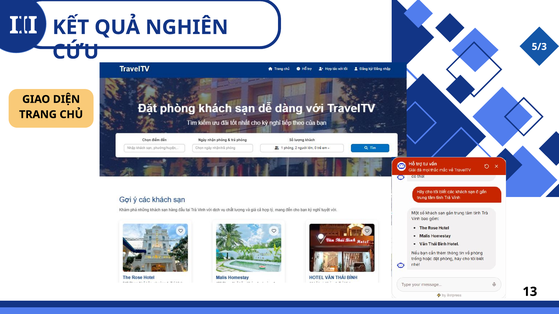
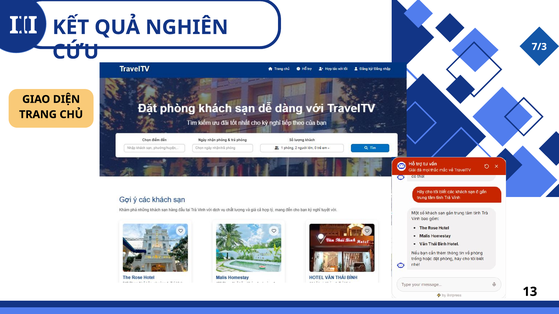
5/3: 5/3 -> 7/3
